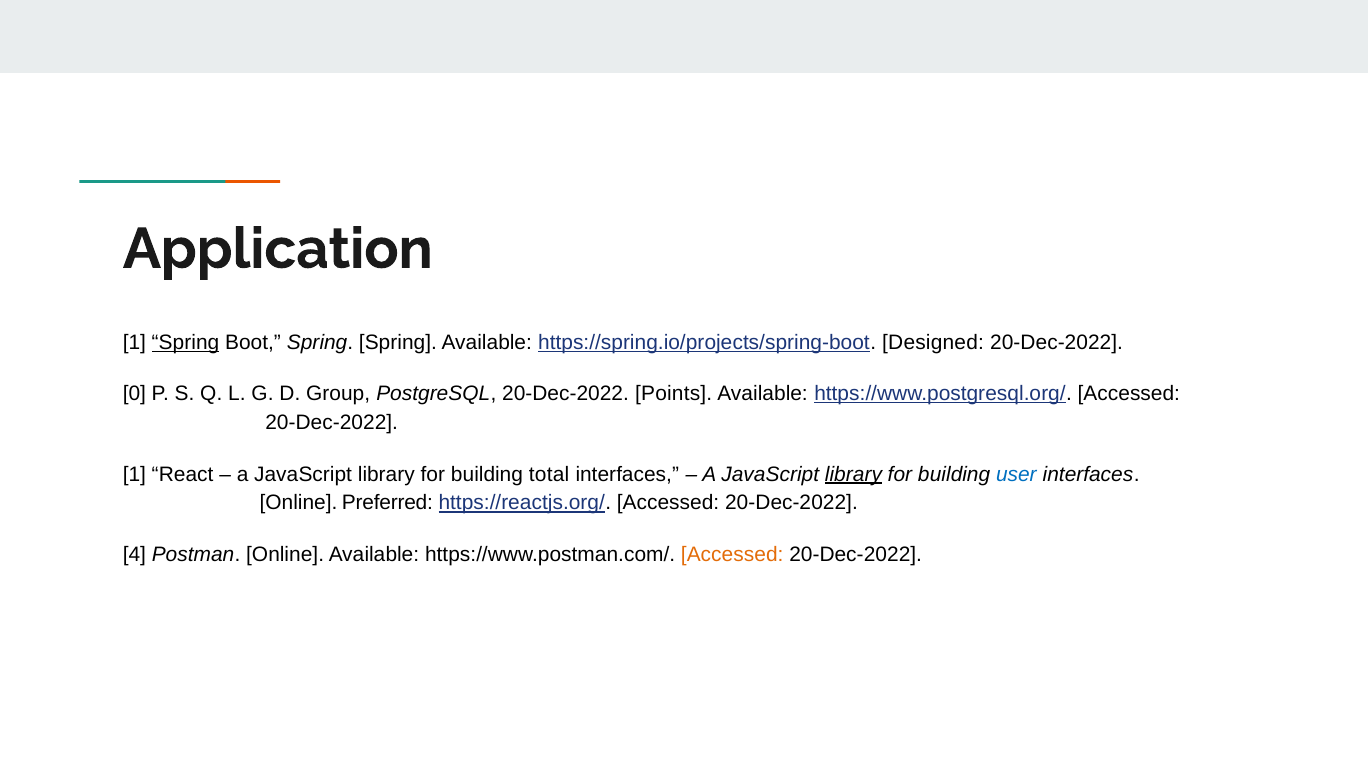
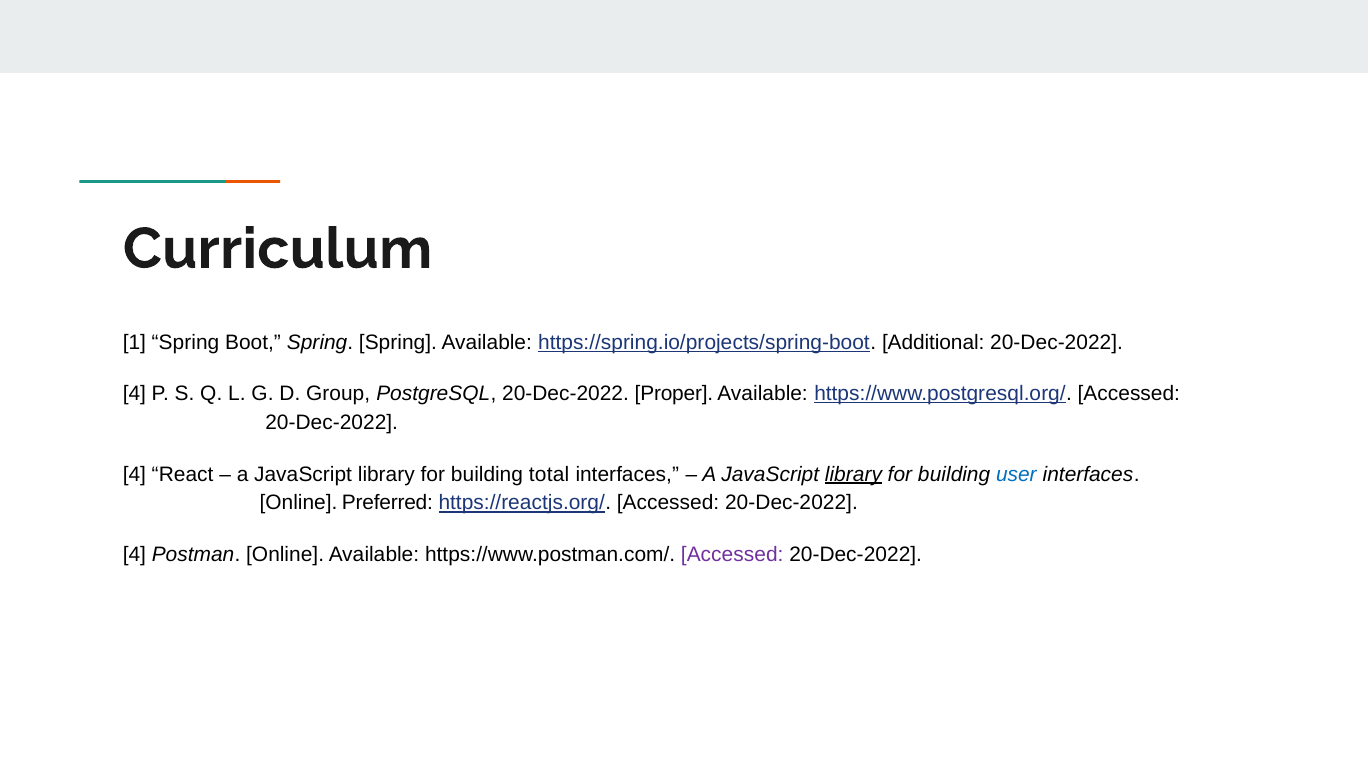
Application: Application -> Curriculum
Spring at (185, 342) underline: present -> none
Designed: Designed -> Additional
0 at (134, 394): 0 -> 4
Points: Points -> Proper
1 at (134, 474): 1 -> 4
Accessed at (732, 555) colour: orange -> purple
